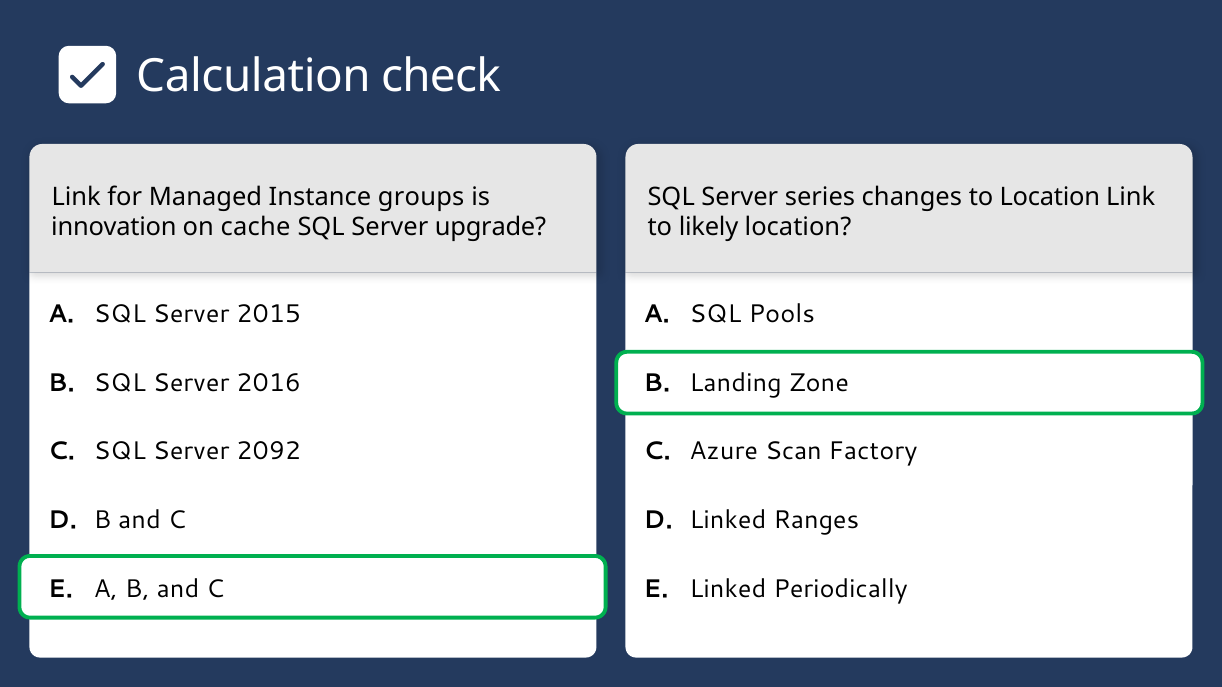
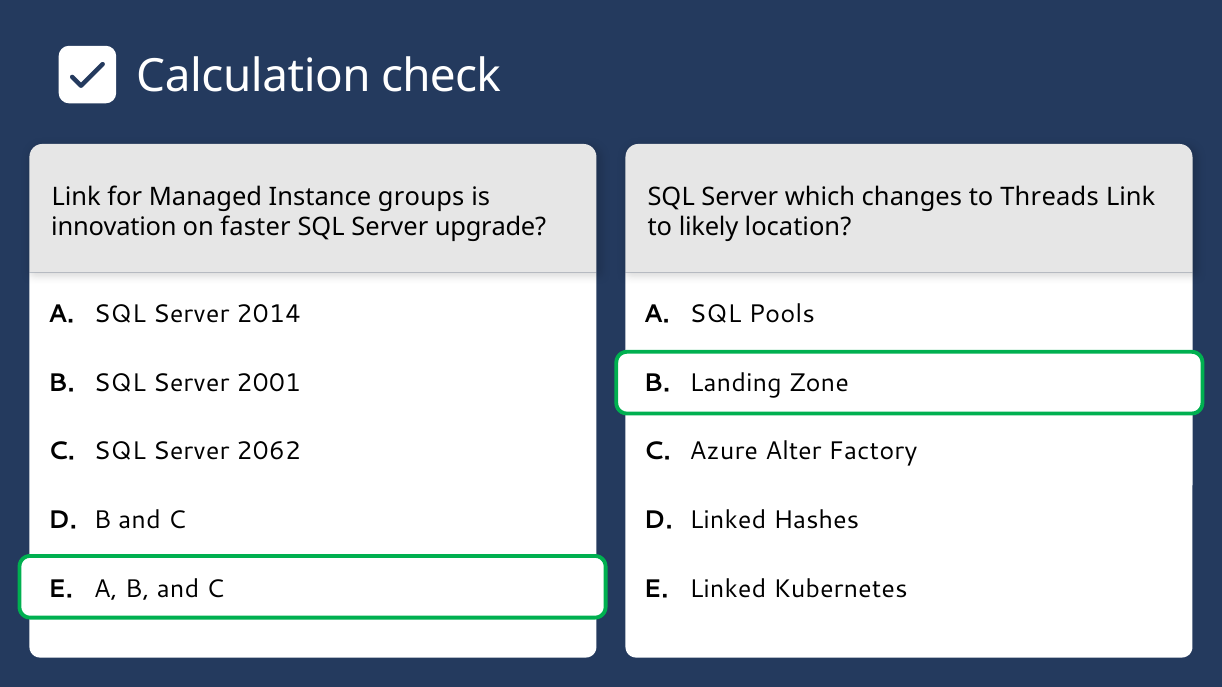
series: series -> which
to Location: Location -> Threads
cache: cache -> faster
2015: 2015 -> 2014
2016: 2016 -> 2001
2092: 2092 -> 2062
Scan: Scan -> Alter
Ranges: Ranges -> Hashes
Periodically: Periodically -> Kubernetes
